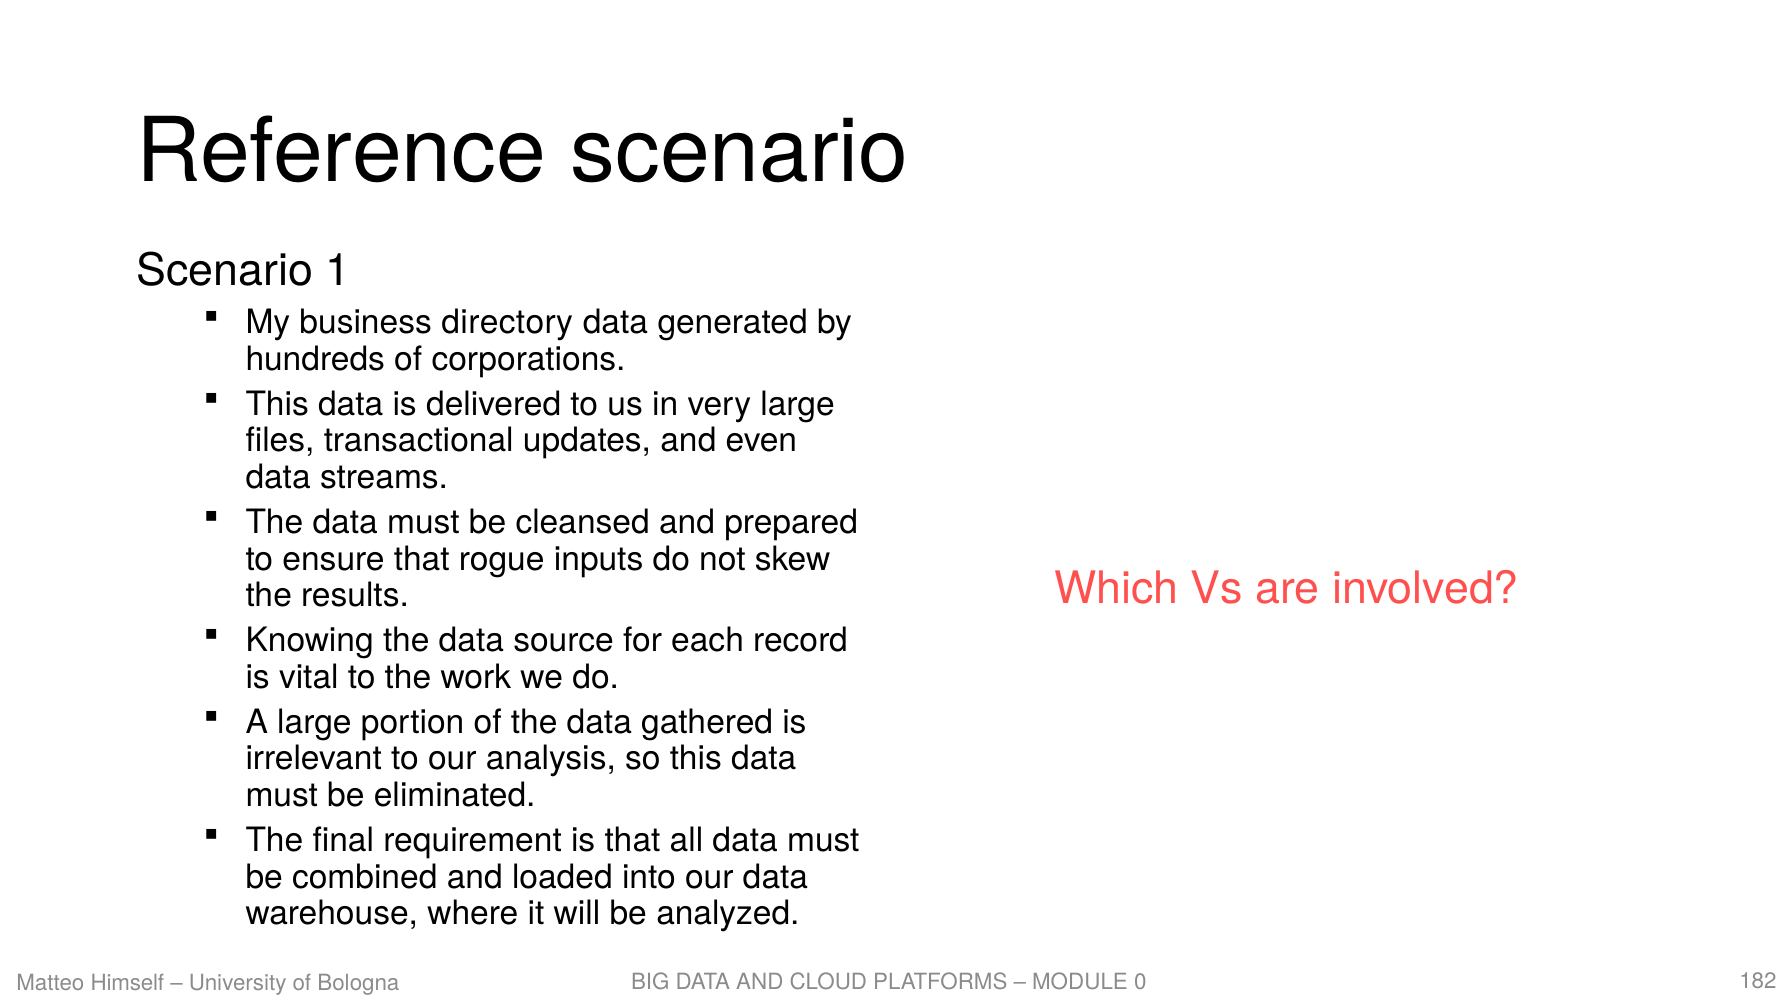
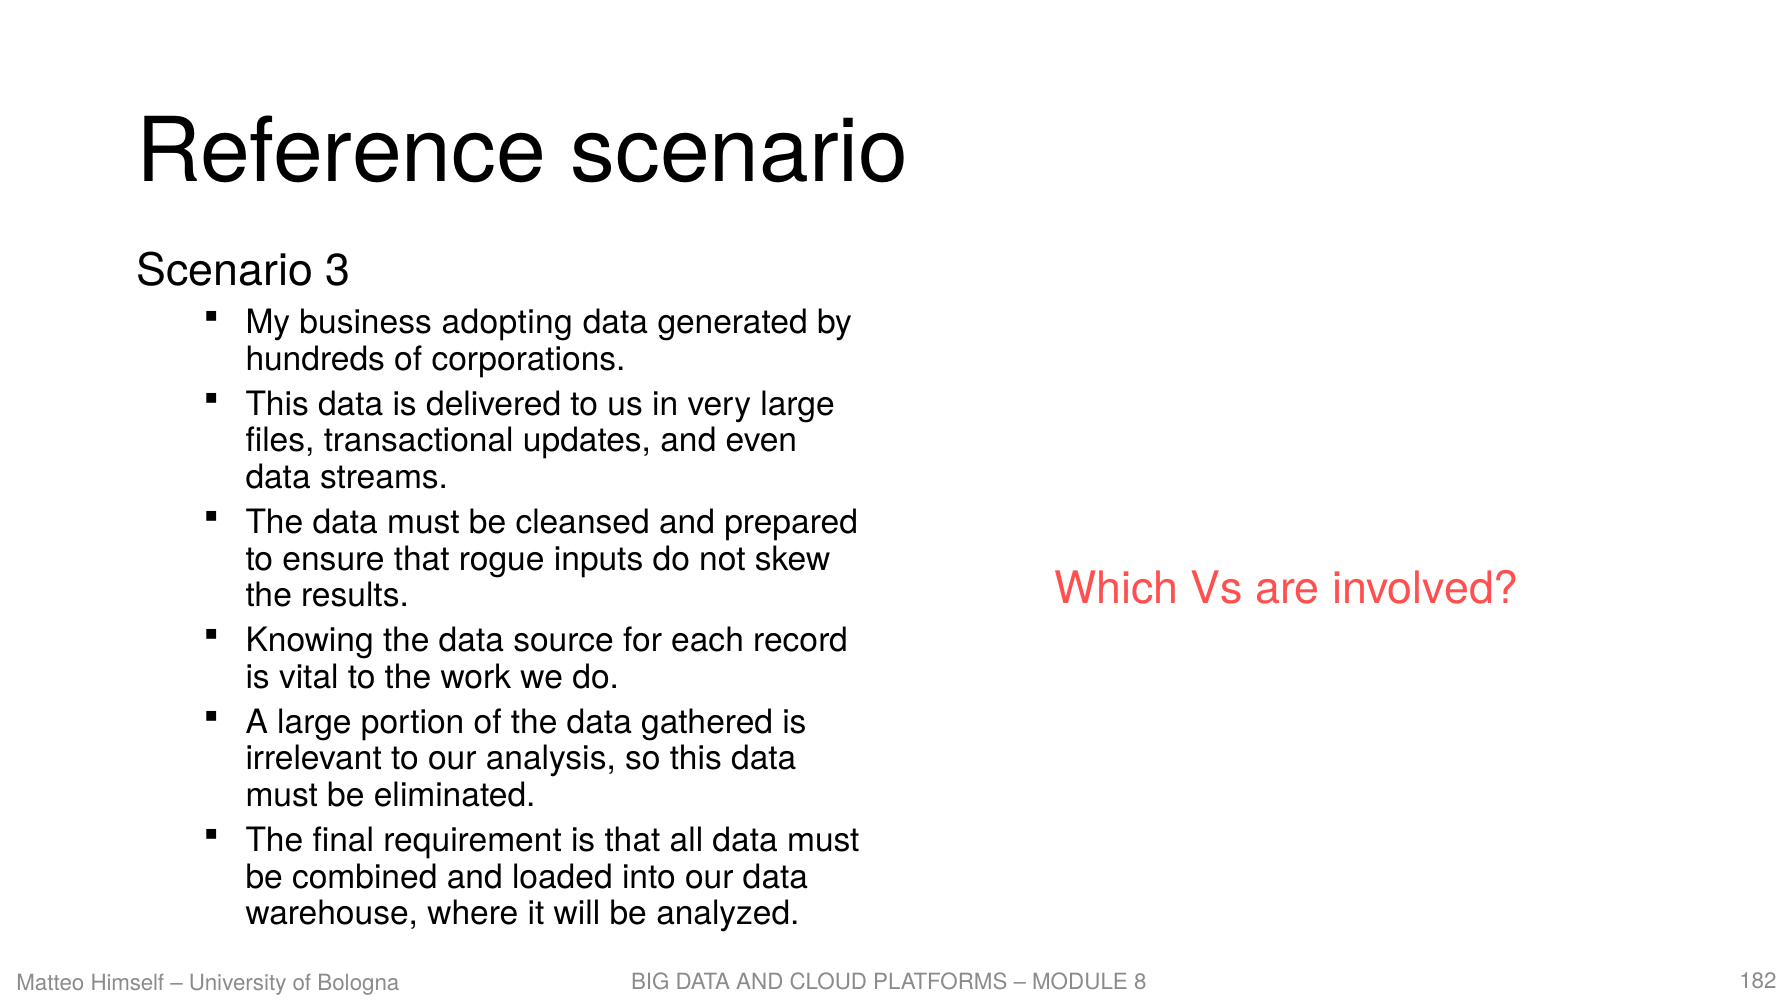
1: 1 -> 3
directory: directory -> adopting
0: 0 -> 8
